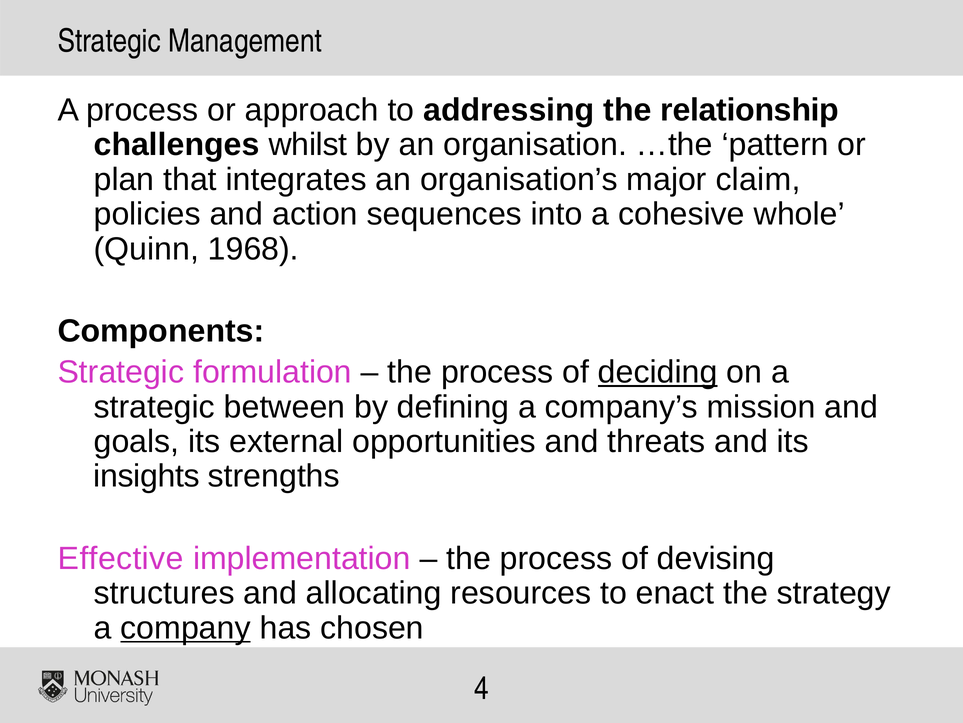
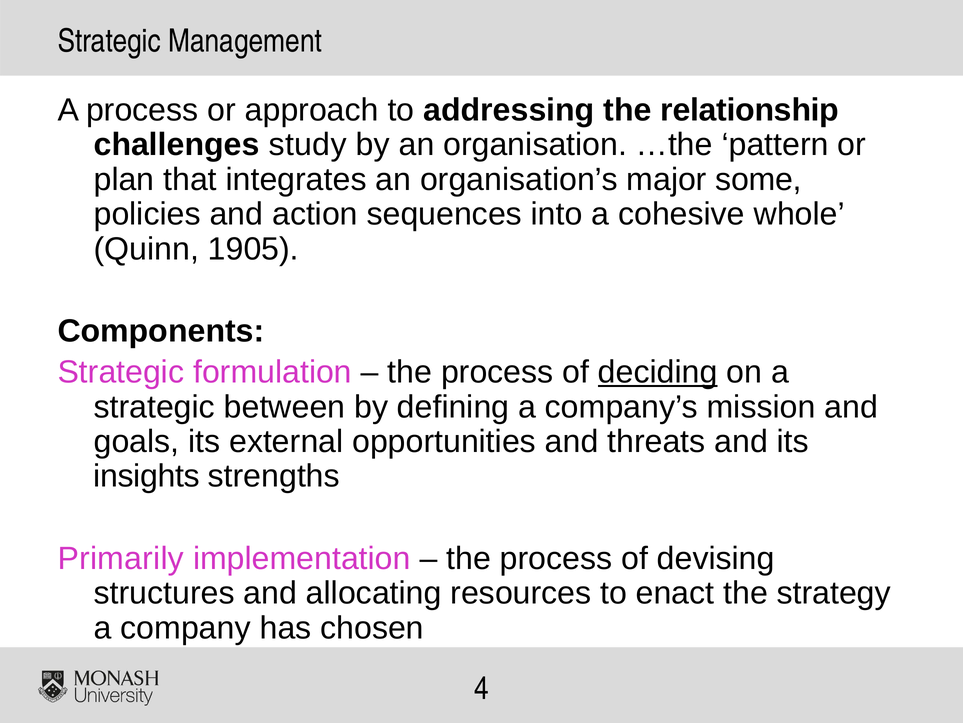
whilst: whilst -> study
claim: claim -> some
1968: 1968 -> 1905
Effective: Effective -> Primarily
company underline: present -> none
